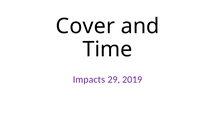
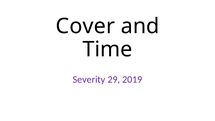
Impacts: Impacts -> Severity
